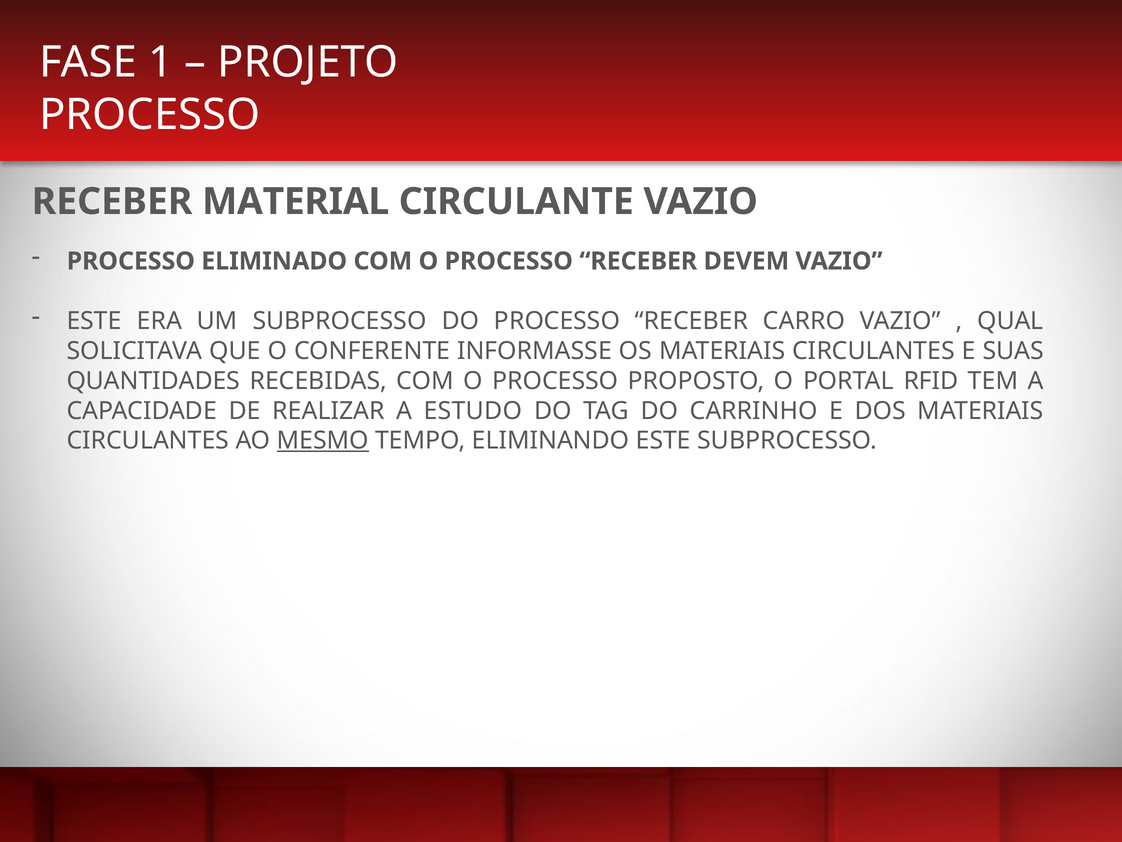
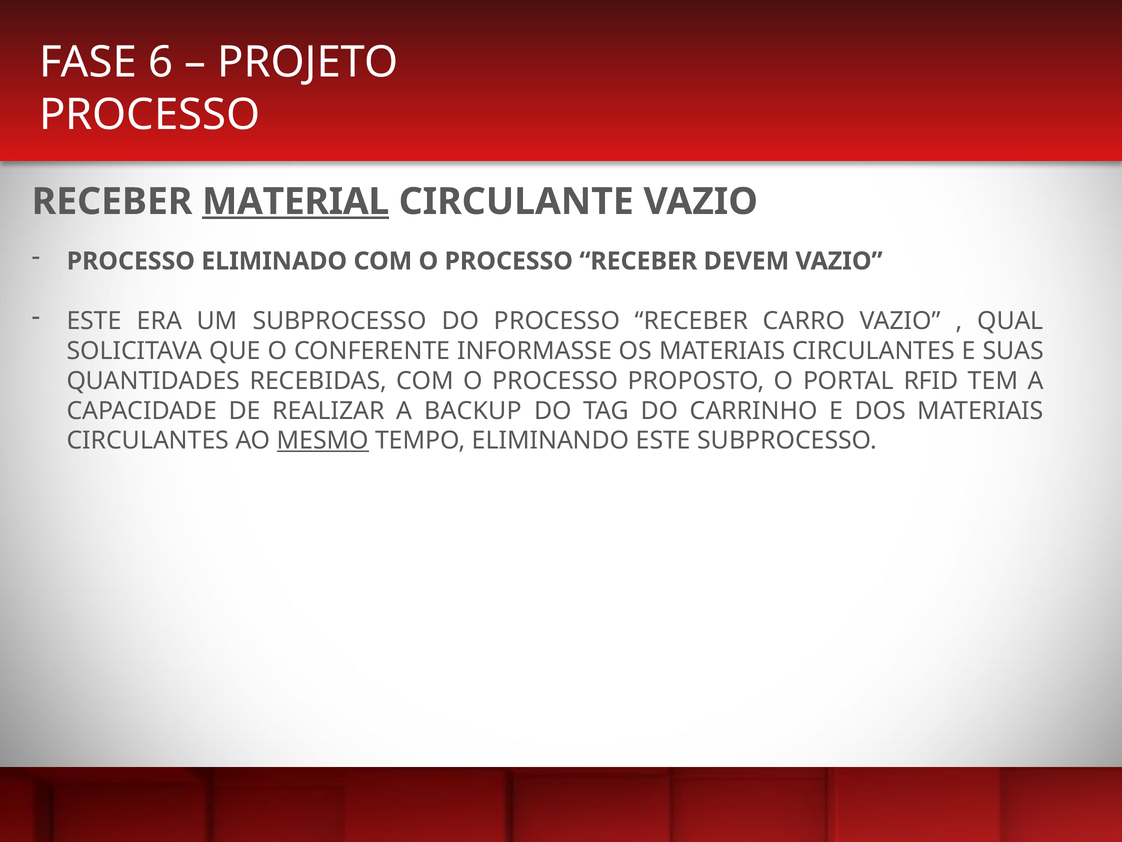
1: 1 -> 6
MATERIAL underline: none -> present
ESTUDO: ESTUDO -> BACKUP
